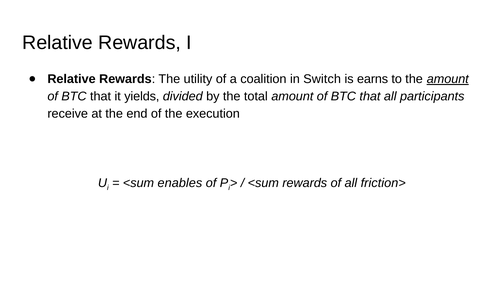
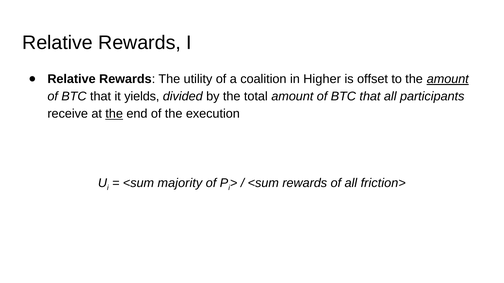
Switch: Switch -> Higher
earns: earns -> offset
the at (114, 114) underline: none -> present
enables: enables -> majority
